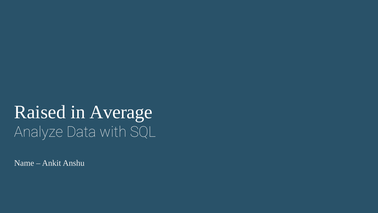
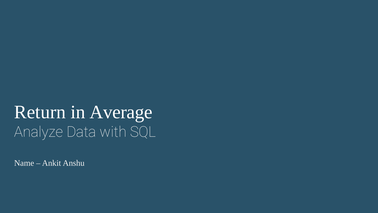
Raised: Raised -> Return
